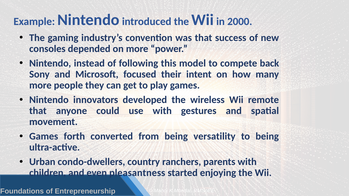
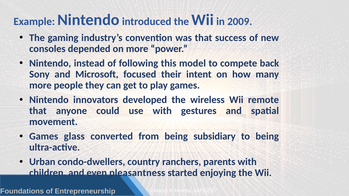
2000: 2000 -> 2009
forth: forth -> glass
versatility: versatility -> subsidiary
